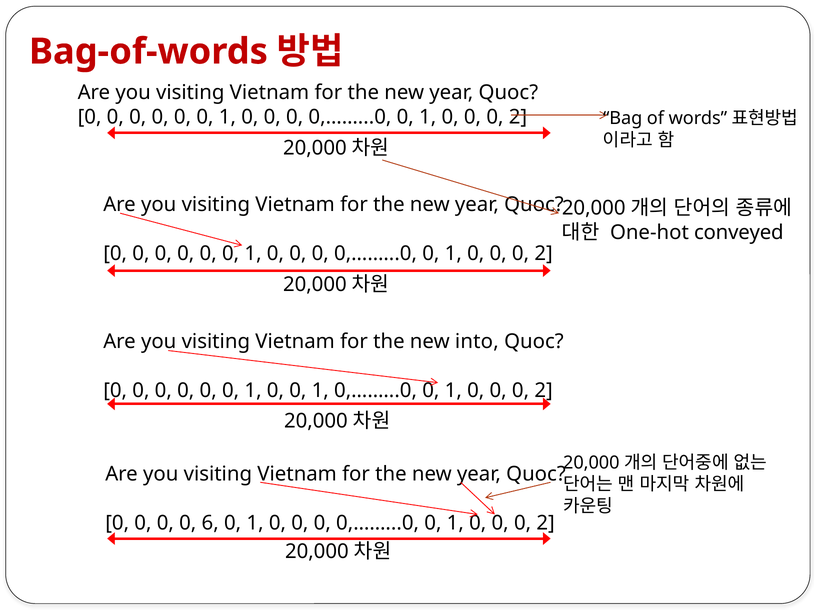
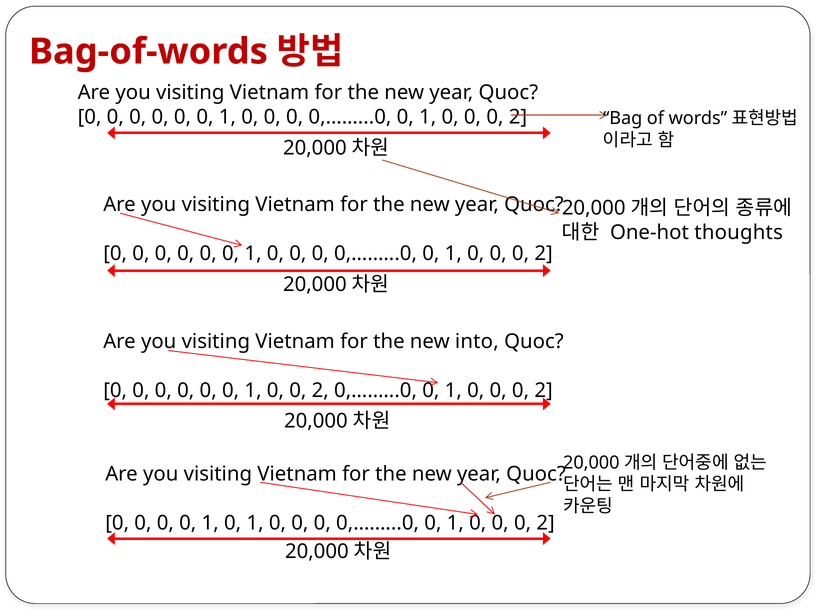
conveyed: conveyed -> thoughts
1 0 0 1: 1 -> 2
6 at (210, 523): 6 -> 1
